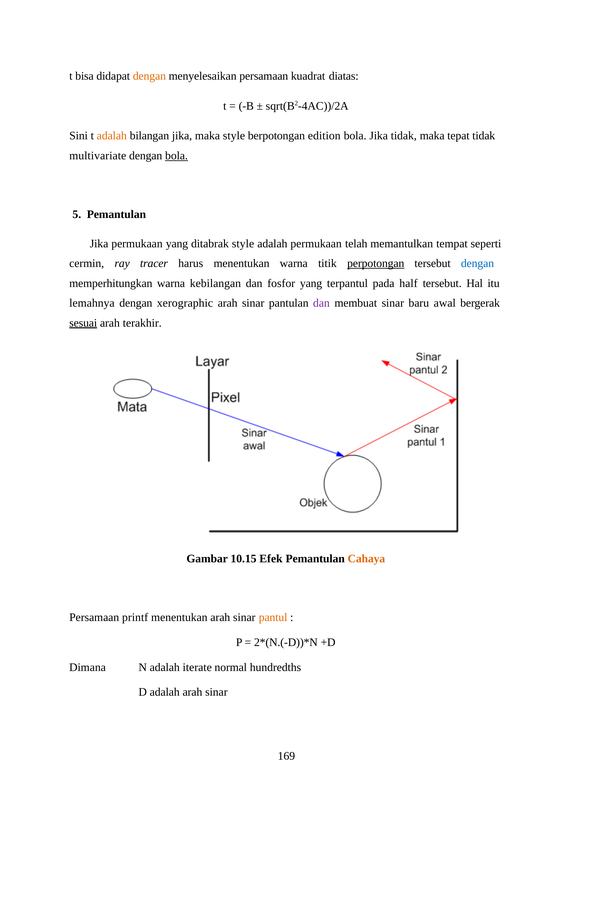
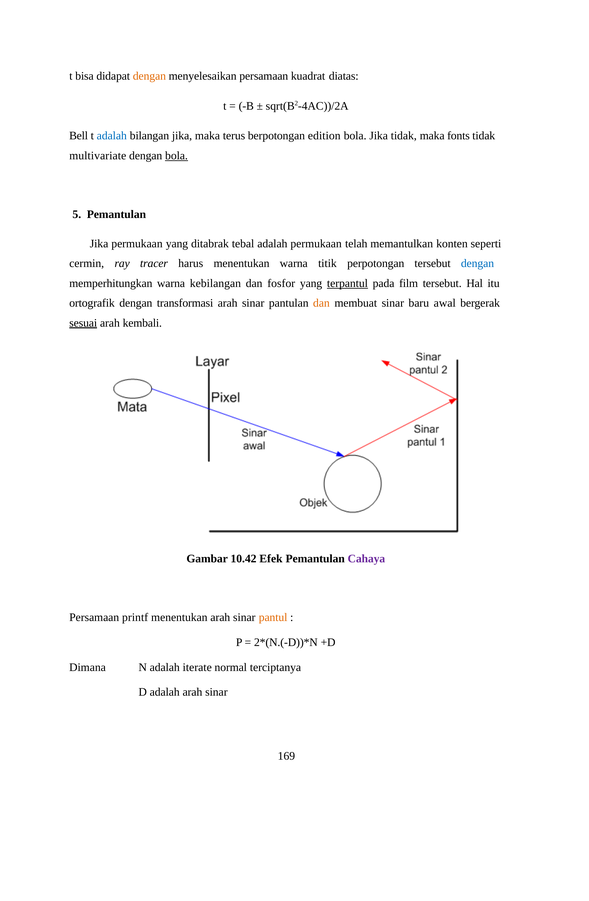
Sini: Sini -> Bell
adalah at (112, 136) colour: orange -> blue
maka style: style -> terus
tepat: tepat -> fonts
ditabrak style: style -> tebal
tempat: tempat -> konten
perpotongan underline: present -> none
terpantul underline: none -> present
half: half -> film
lemahnya: lemahnya -> ortografik
xerographic: xerographic -> transformasi
dan at (321, 303) colour: purple -> orange
terakhir: terakhir -> kembali
10.15: 10.15 -> 10.42
Cahaya colour: orange -> purple
hundredths: hundredths -> terciptanya
